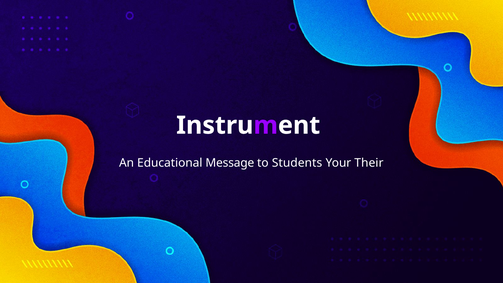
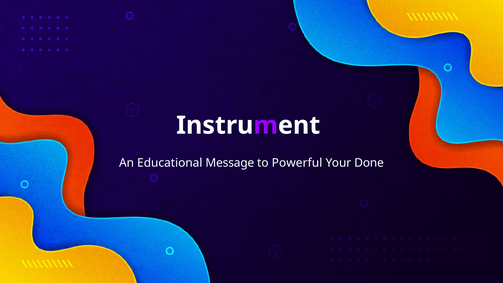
Students: Students -> Powerful
Their: Their -> Done
